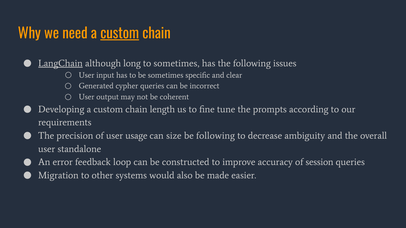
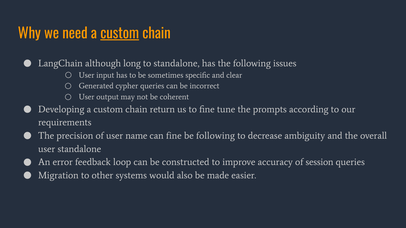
LangChain underline: present -> none
to sometimes: sometimes -> standalone
length: length -> return
usage: usage -> name
can size: size -> fine
